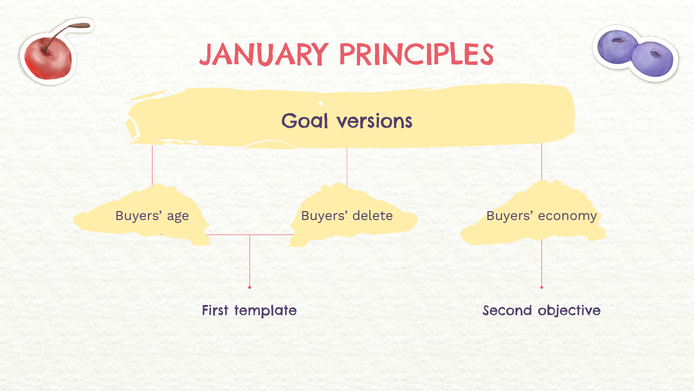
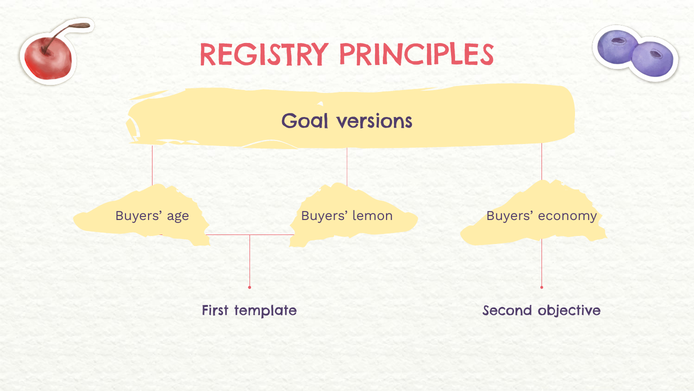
JANUARY: JANUARY -> REGISTRY
delete: delete -> lemon
